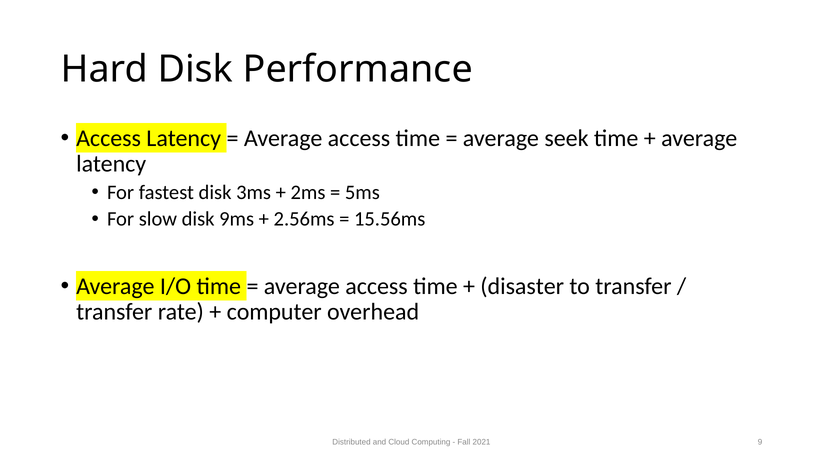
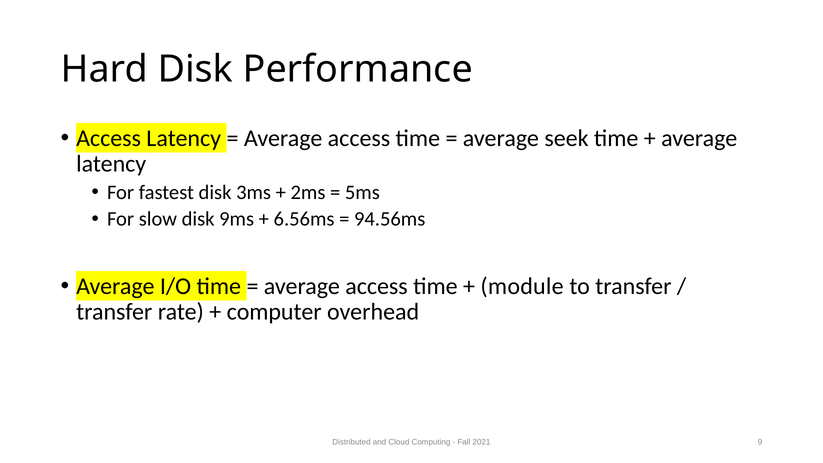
2.56ms: 2.56ms -> 6.56ms
15.56ms: 15.56ms -> 94.56ms
disaster: disaster -> module
